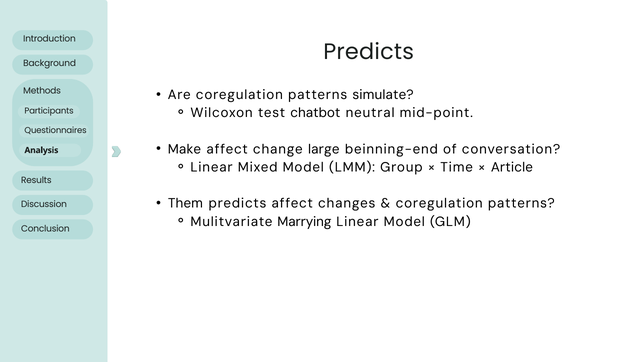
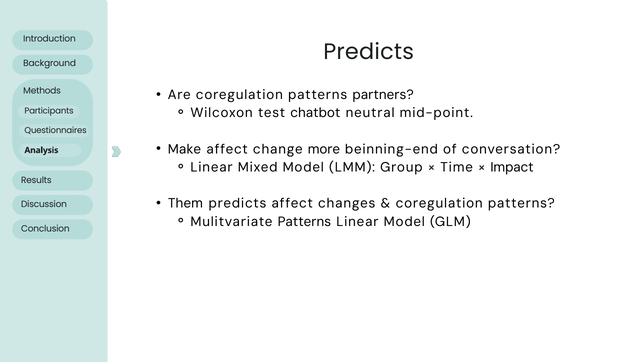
simulate: simulate -> partners
large: large -> more
Article: Article -> Impact
Mulitvariate Marrying: Marrying -> Patterns
